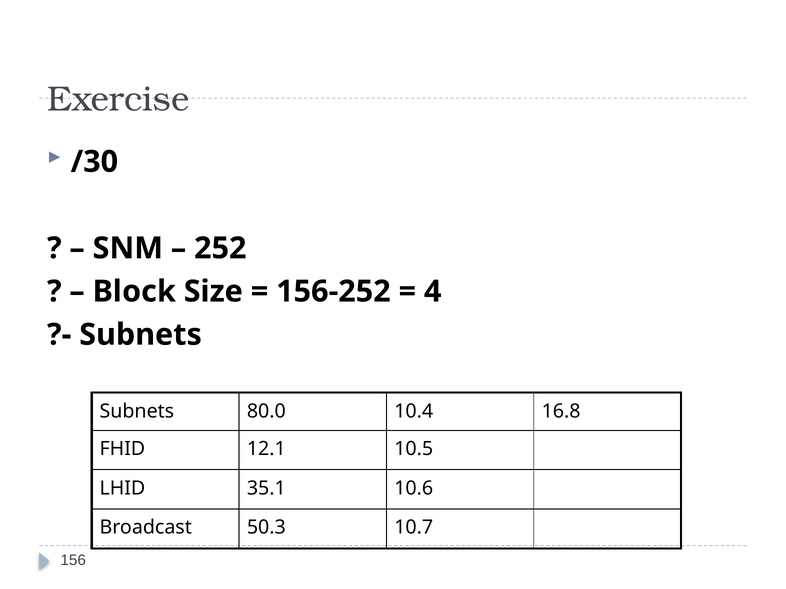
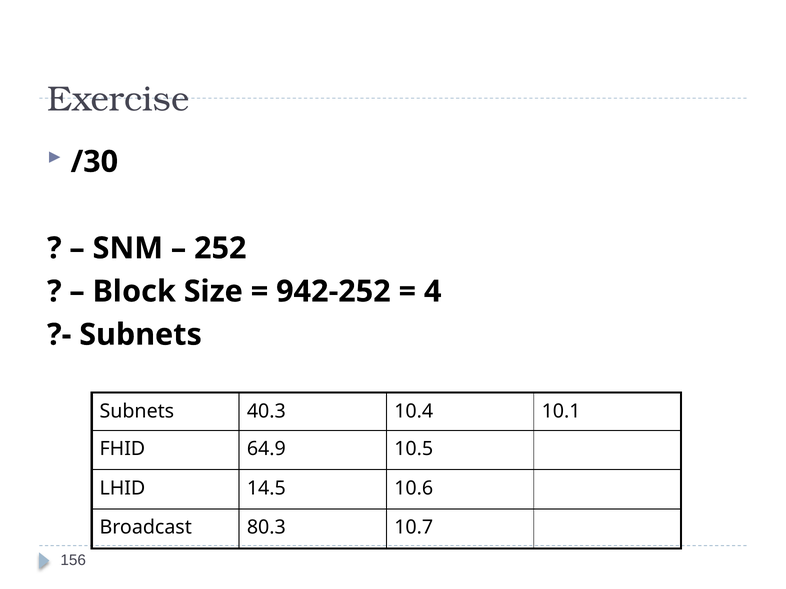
156-252: 156-252 -> 942-252
80.0: 80.0 -> 40.3
16.8: 16.8 -> 10.1
12.1: 12.1 -> 64.9
35.1: 35.1 -> 14.5
50.3: 50.3 -> 80.3
